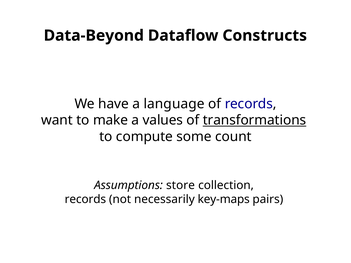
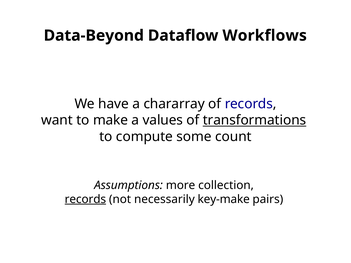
Constructs: Constructs -> Workflows
language: language -> chararray
store: store -> more
records at (85, 199) underline: none -> present
key-maps: key-maps -> key-make
